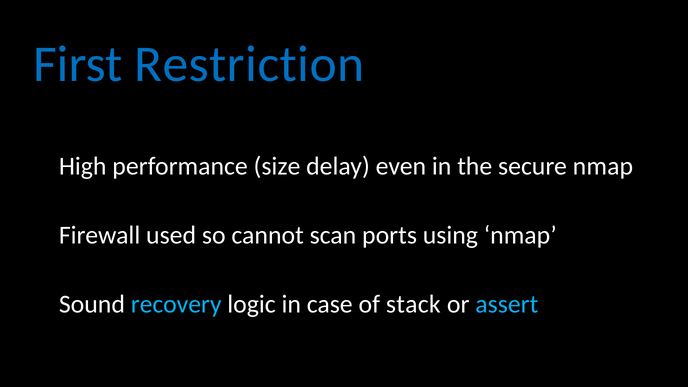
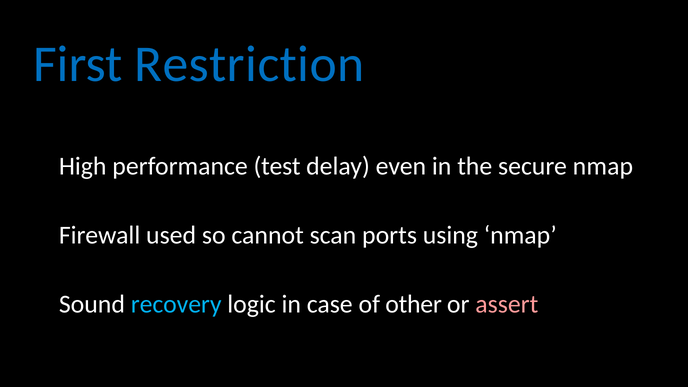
size: size -> test
stack: stack -> other
assert colour: light blue -> pink
